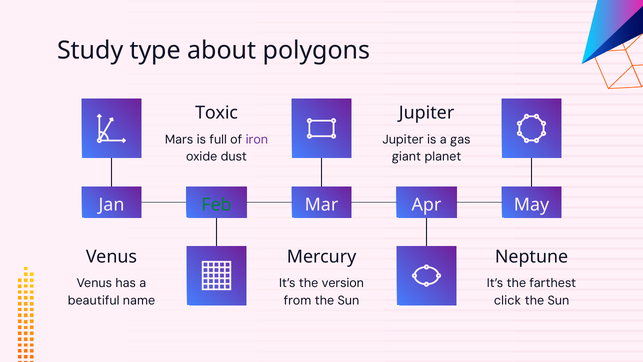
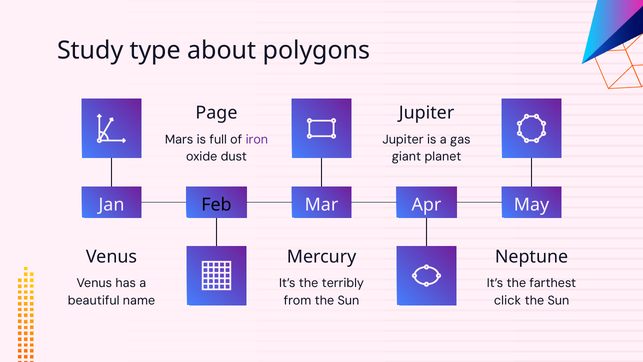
Toxic: Toxic -> Page
Feb colour: green -> black
version: version -> terribly
